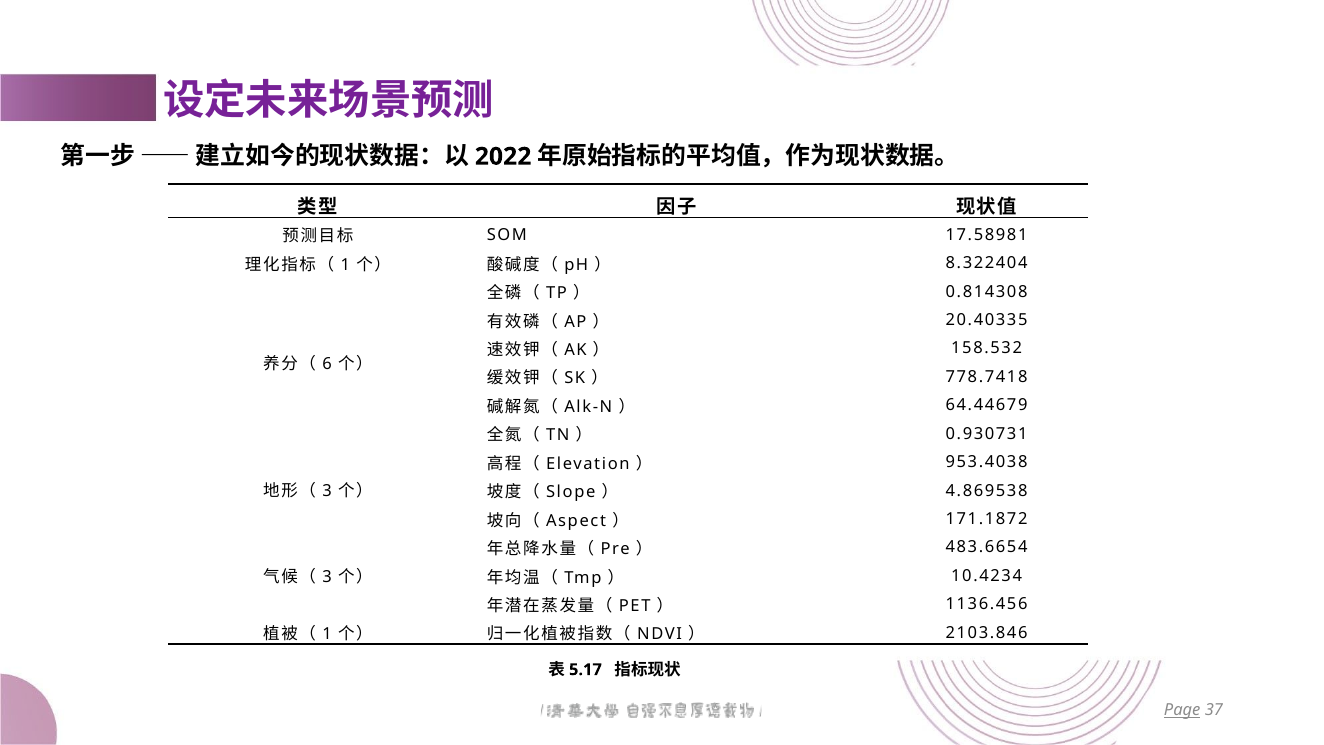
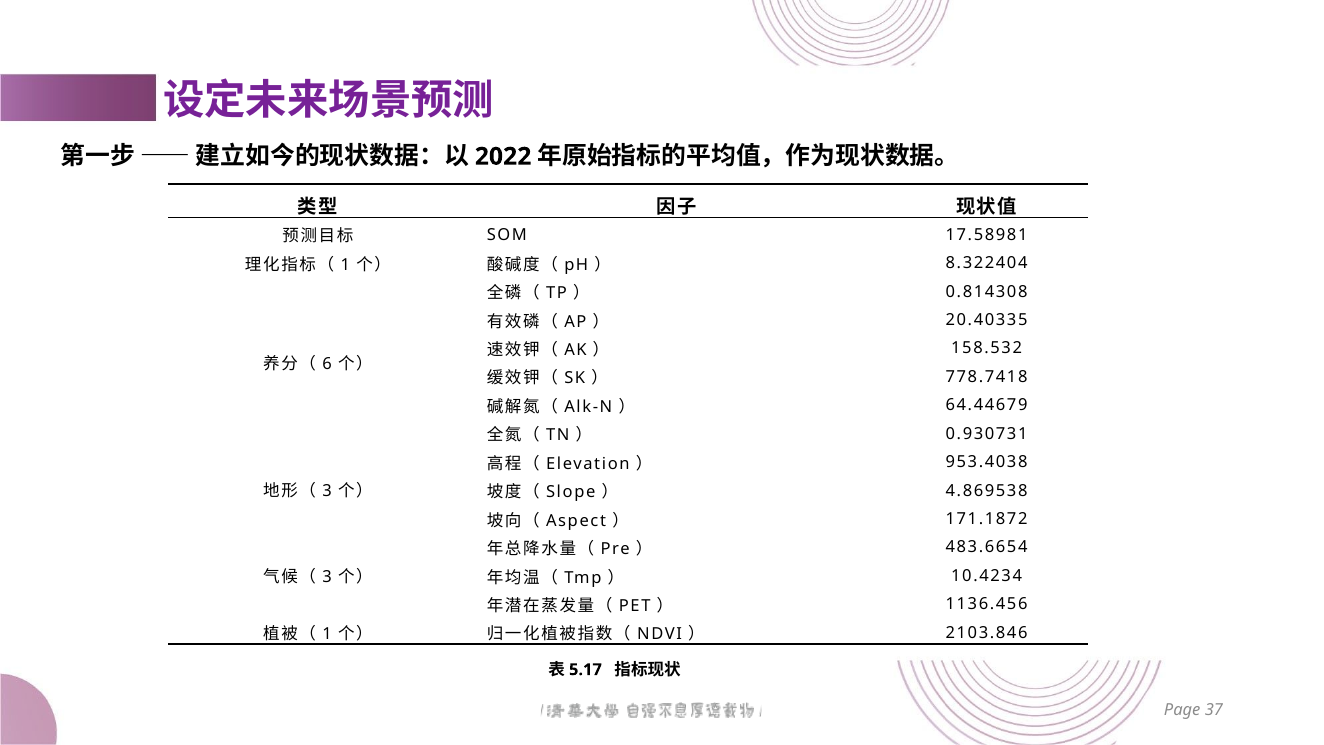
Page underline: present -> none
